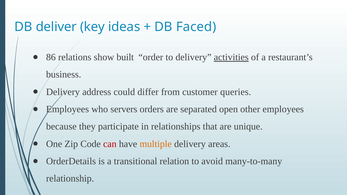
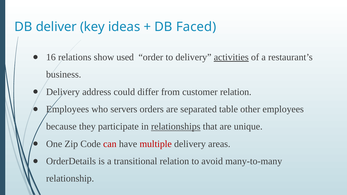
86: 86 -> 16
built: built -> used
customer queries: queries -> relation
open: open -> table
relationships underline: none -> present
multiple colour: orange -> red
